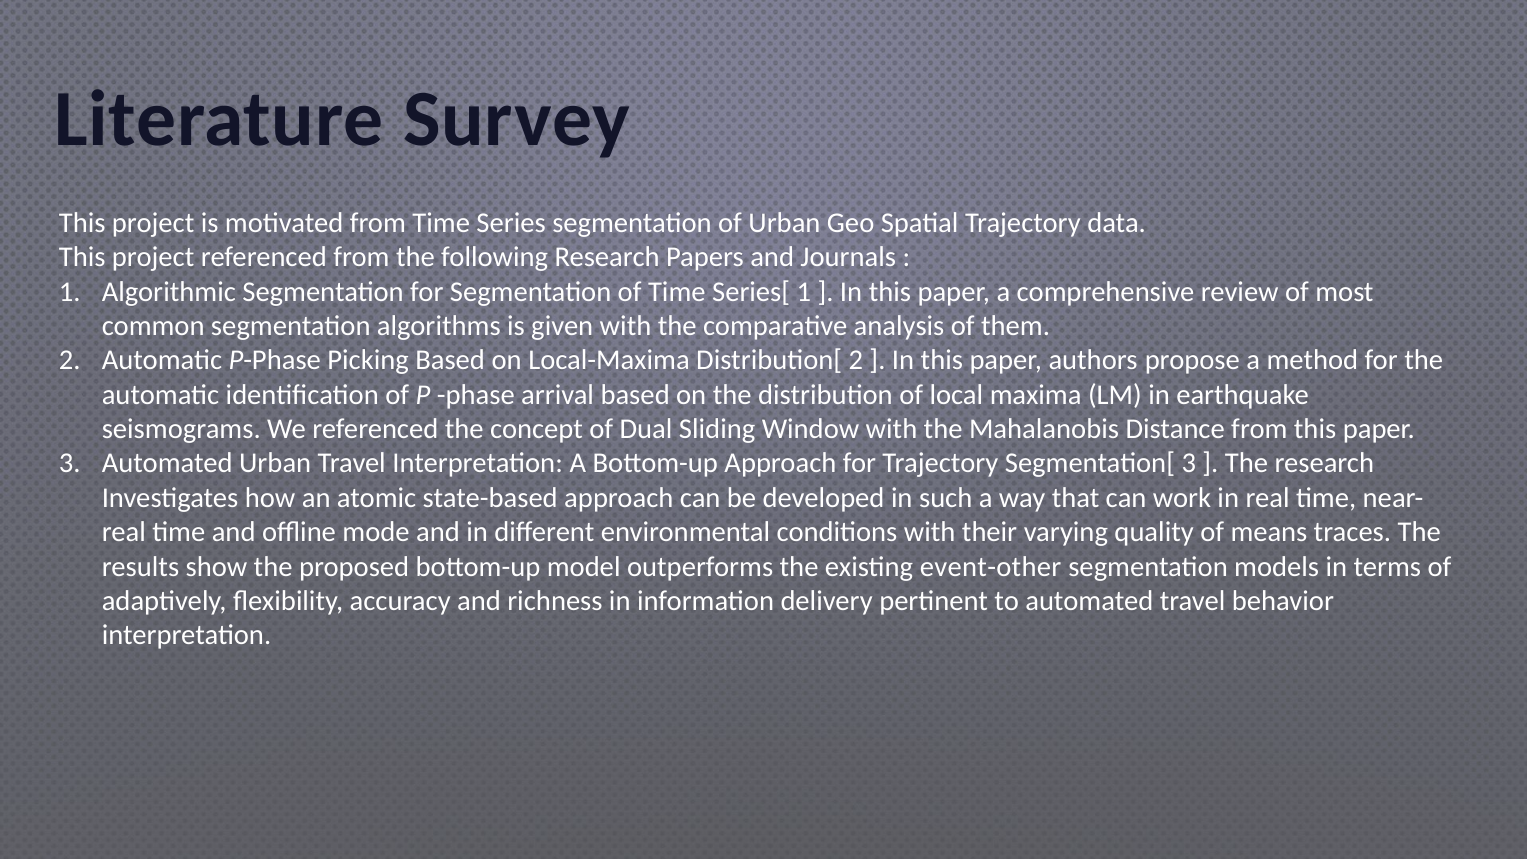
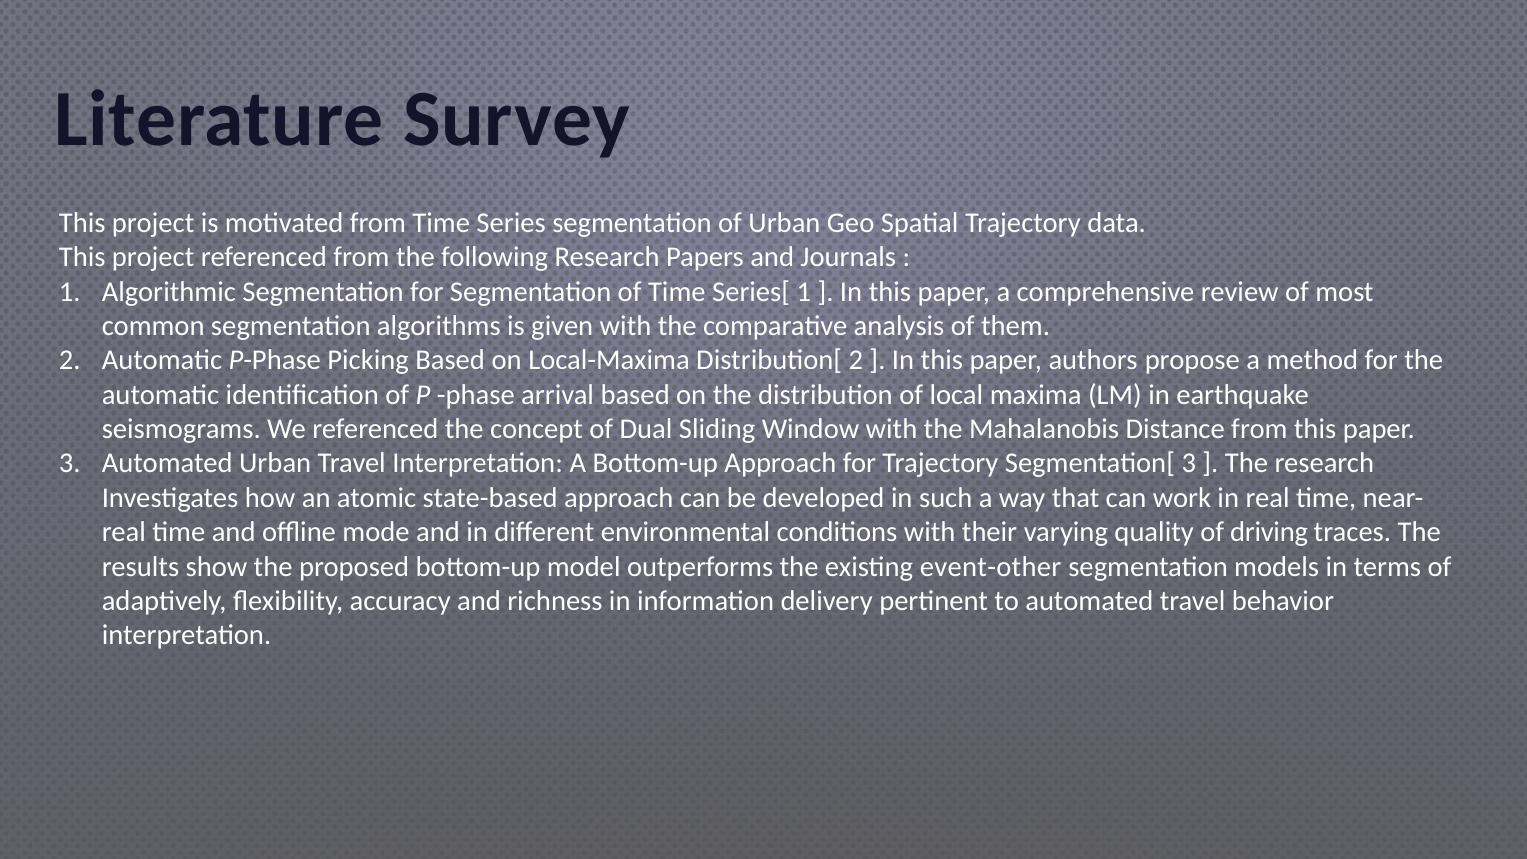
means: means -> driving
